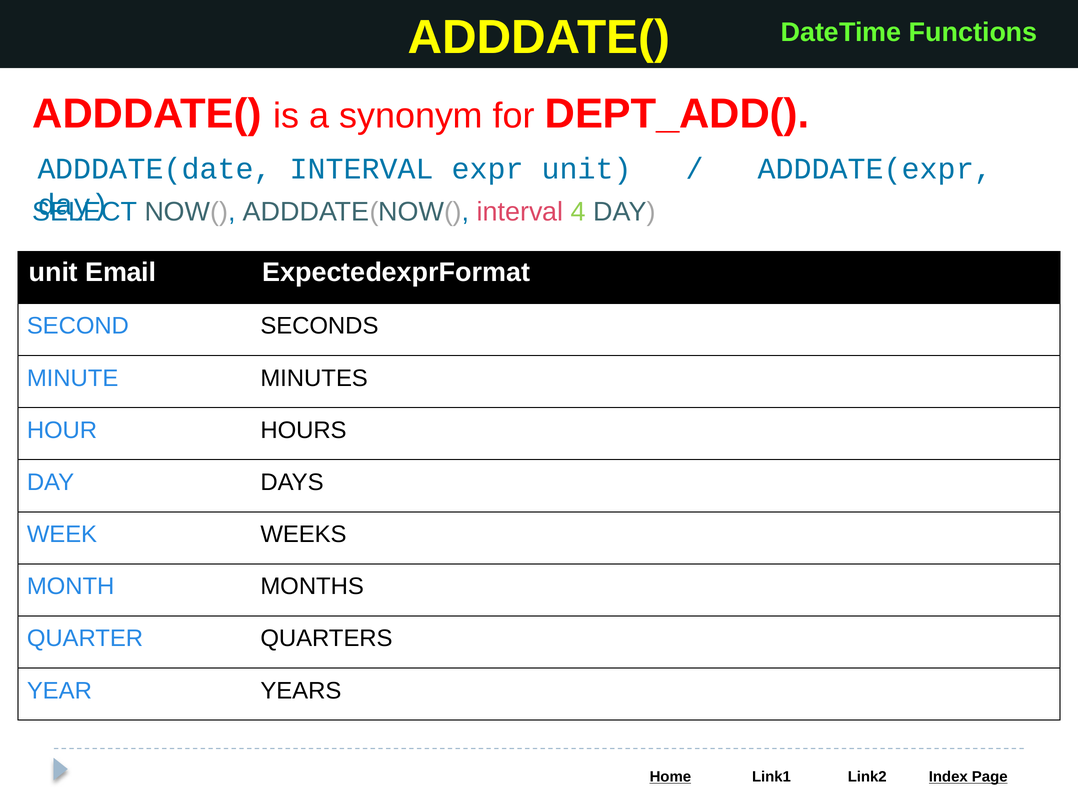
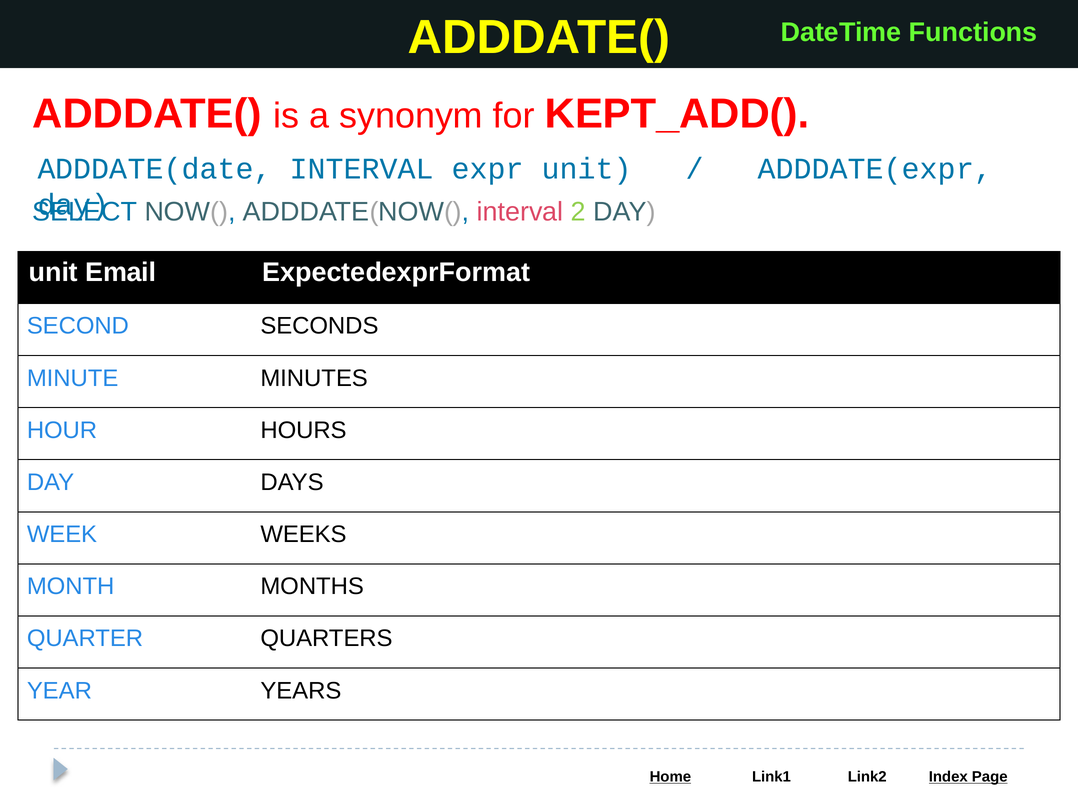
DEPT_ADD(: DEPT_ADD( -> KEPT_ADD(
4: 4 -> 2
